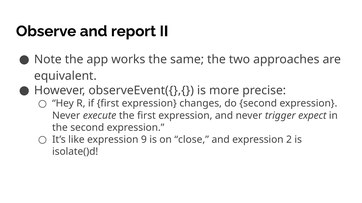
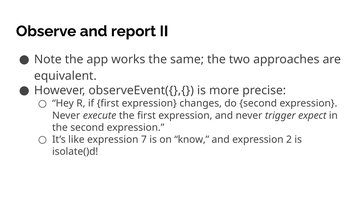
9: 9 -> 7
close: close -> know
